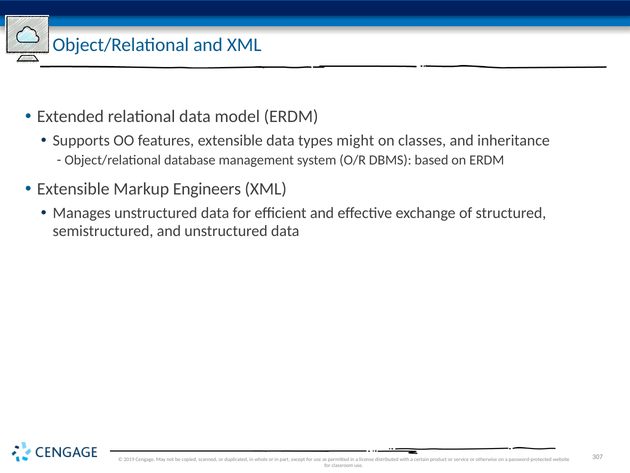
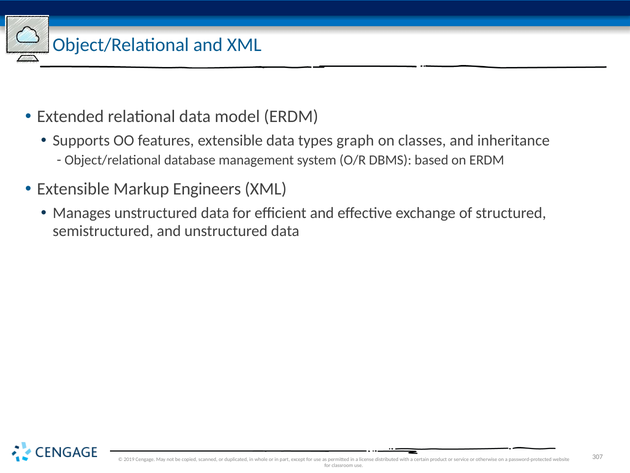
might: might -> graph
